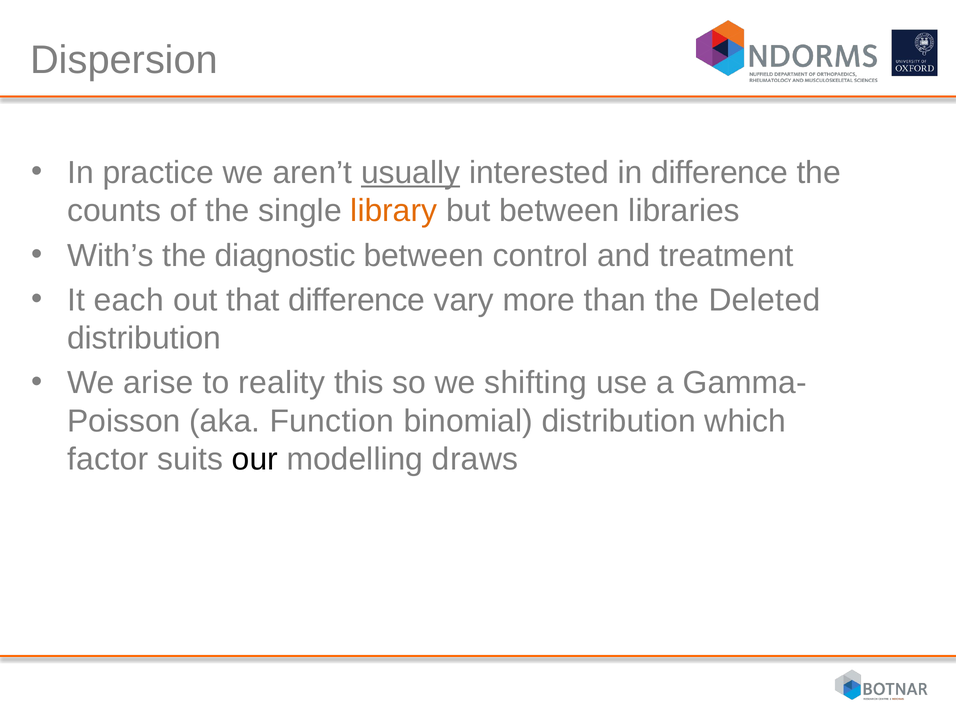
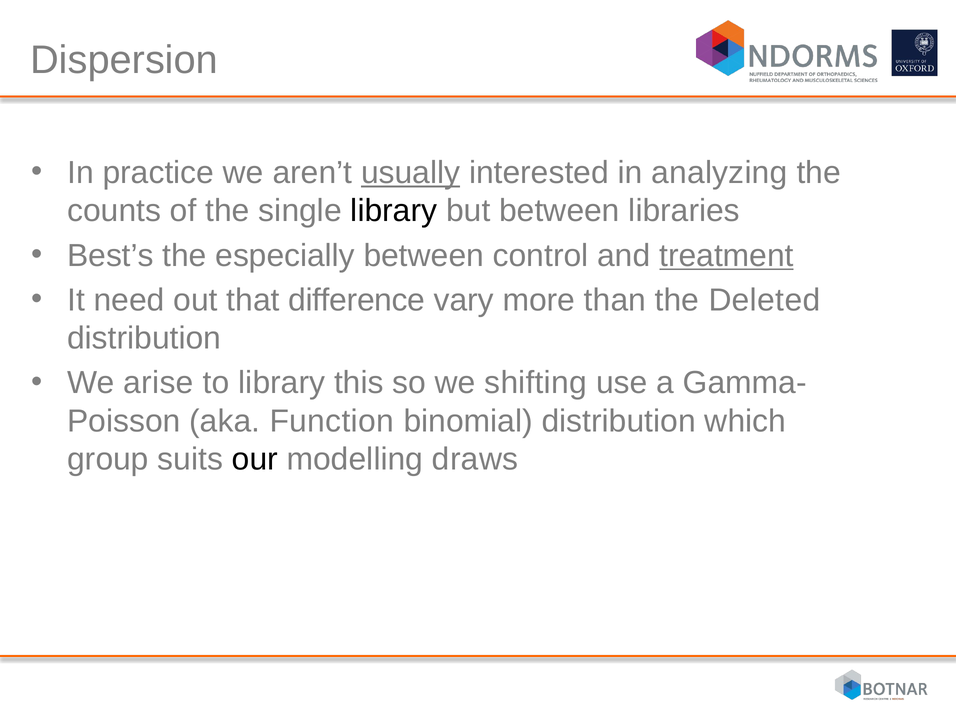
in difference: difference -> analyzing
library at (394, 211) colour: orange -> black
With’s: With’s -> Best’s
diagnostic: diagnostic -> especially
treatment underline: none -> present
each: each -> need
to reality: reality -> library
factor: factor -> group
